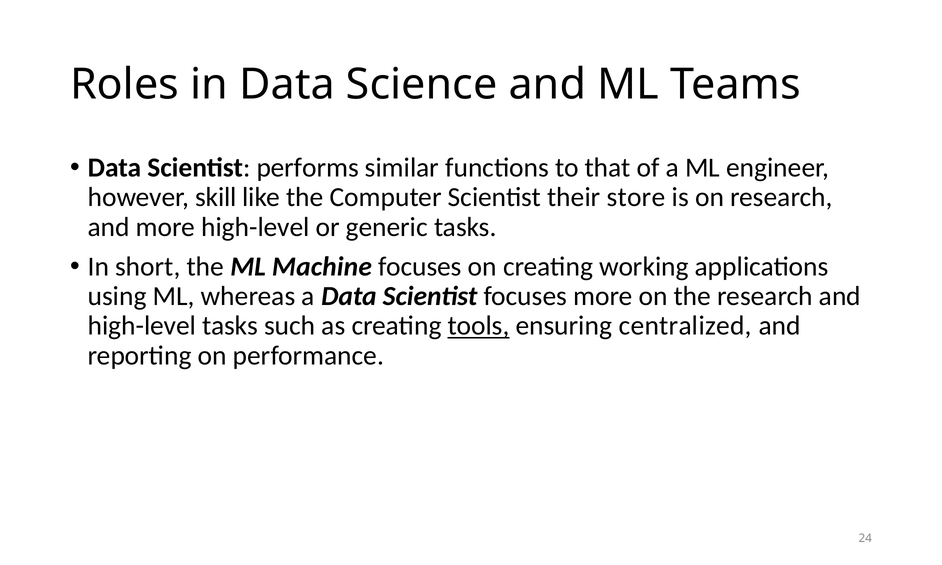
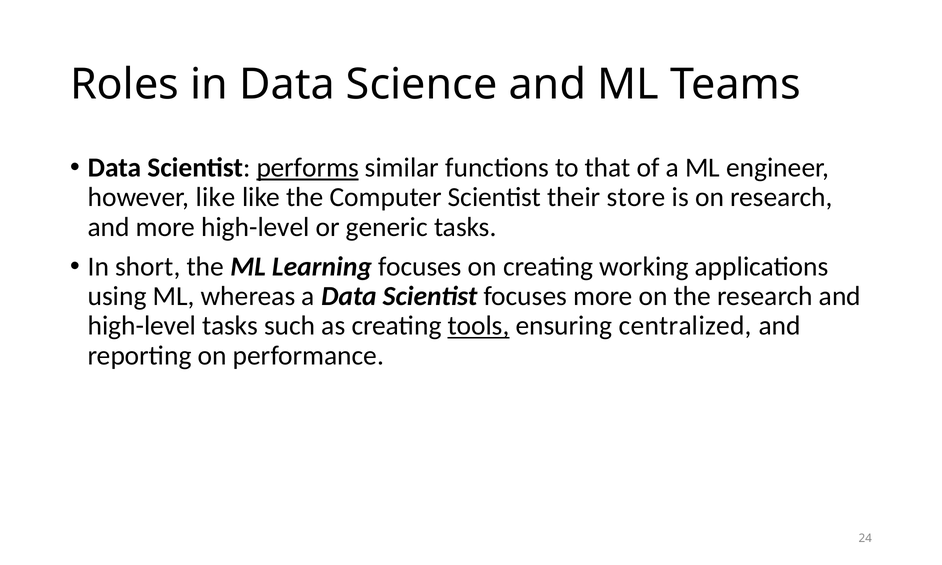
performs underline: none -> present
however skill: skill -> like
Machine: Machine -> Learning
